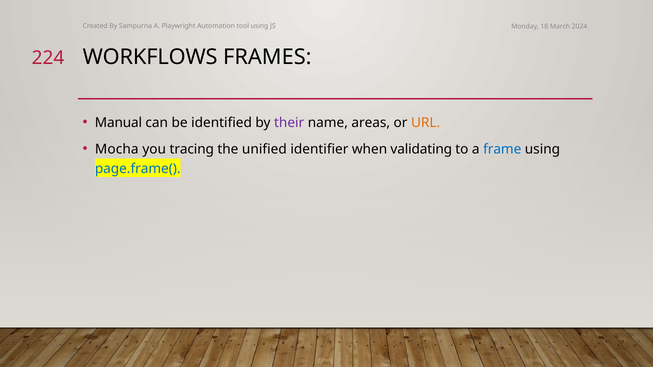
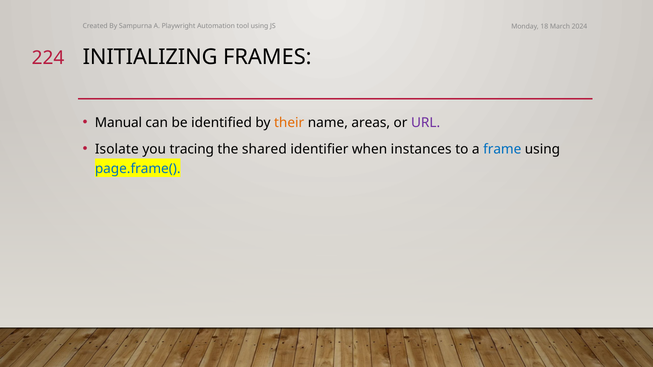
WORKFLOWS: WORKFLOWS -> INITIALIZING
their colour: purple -> orange
URL colour: orange -> purple
Mocha: Mocha -> Isolate
unified: unified -> shared
validating: validating -> instances
